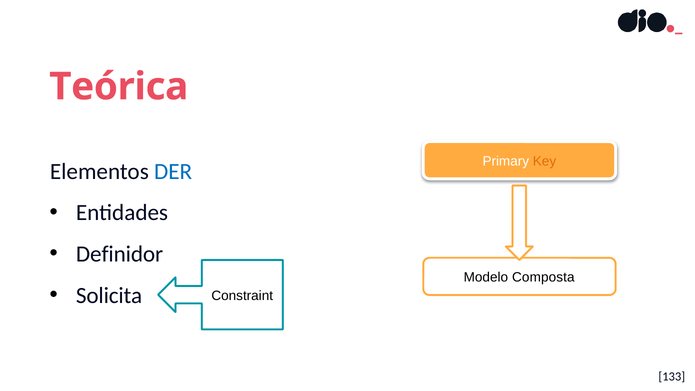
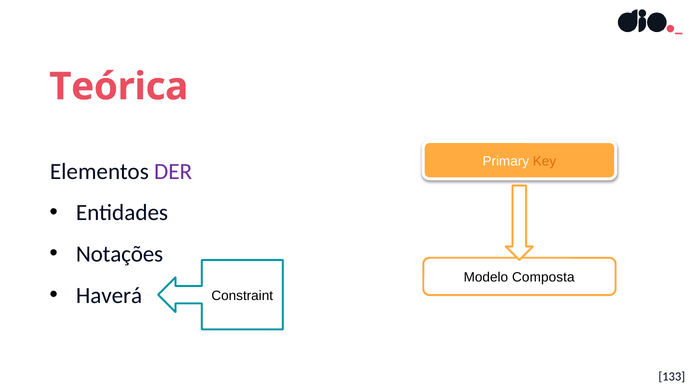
DER colour: blue -> purple
Definidor: Definidor -> Notações
Solicita: Solicita -> Haverá
